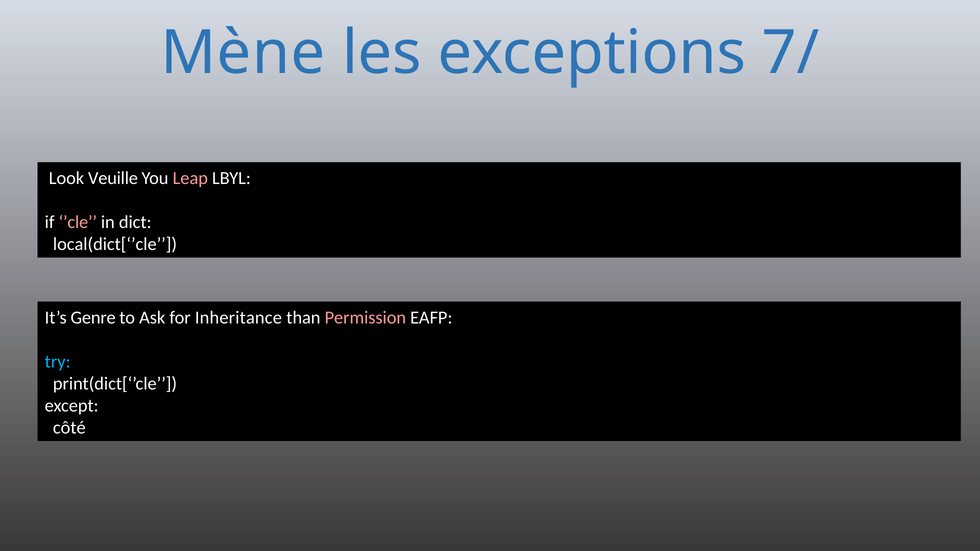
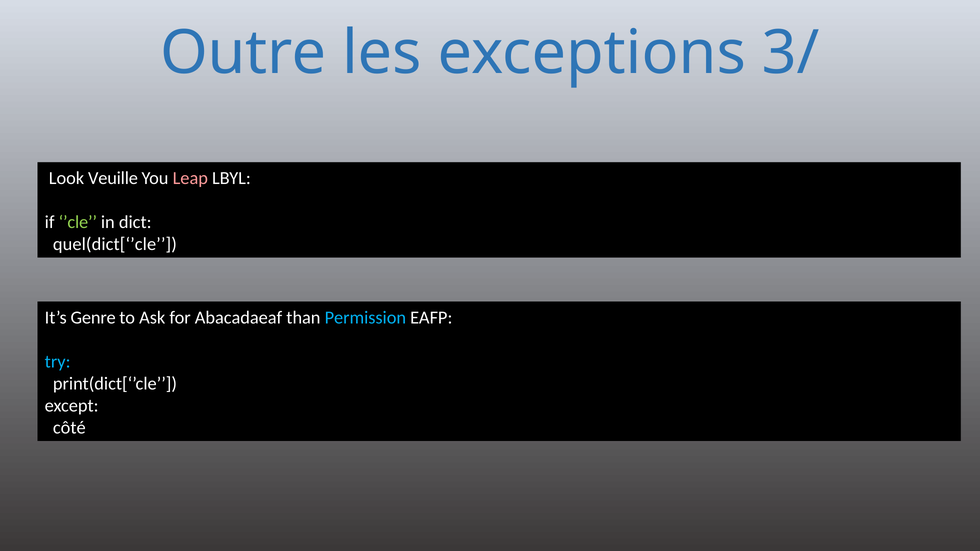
Mène: Mène -> Outre
7/: 7/ -> 3/
’cle colour: pink -> light green
local(dict[‘’cle: local(dict[‘’cle -> quel(dict[‘’cle
Inheritance: Inheritance -> Abacadaeaf
Permission colour: pink -> light blue
